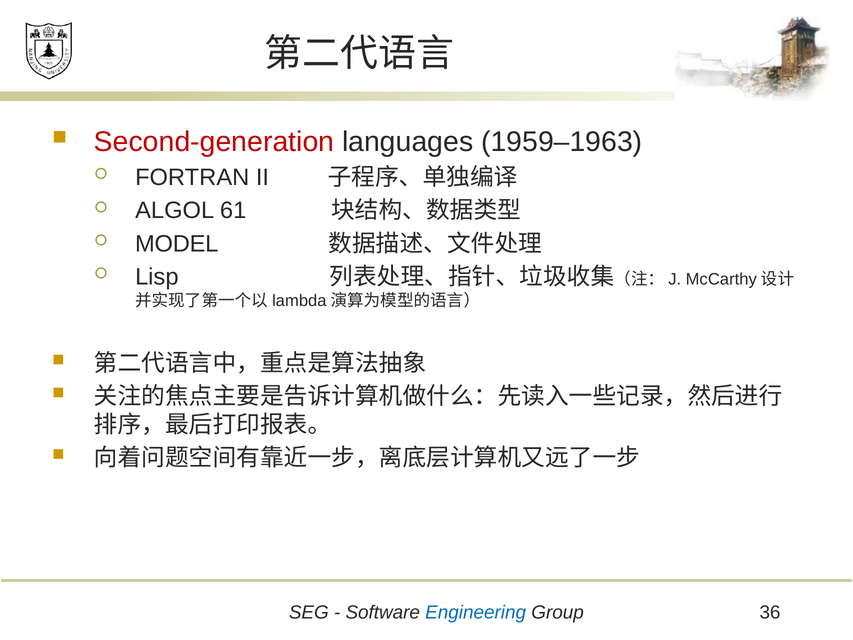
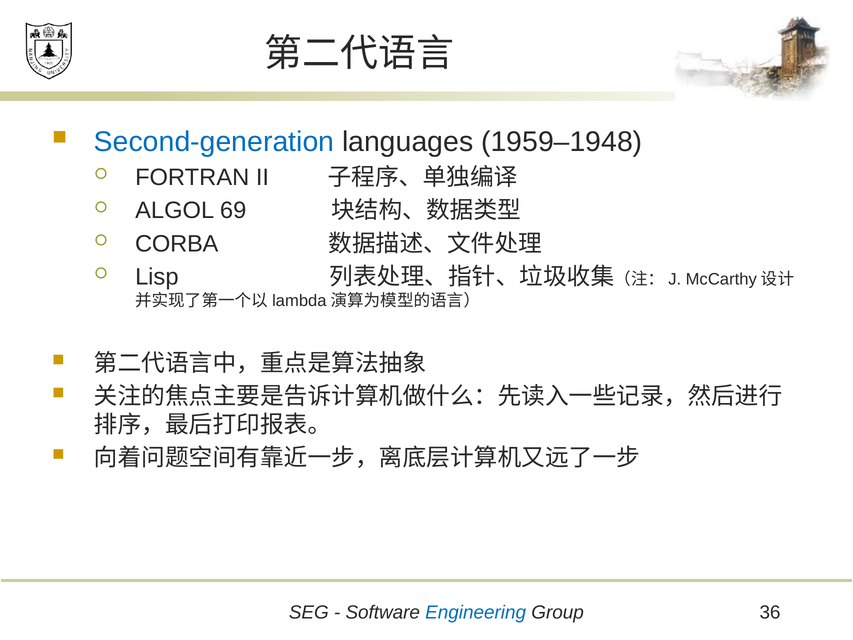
Second-generation colour: red -> blue
1959–1963: 1959–1963 -> 1959–1948
61: 61 -> 69
MODEL: MODEL -> CORBA
